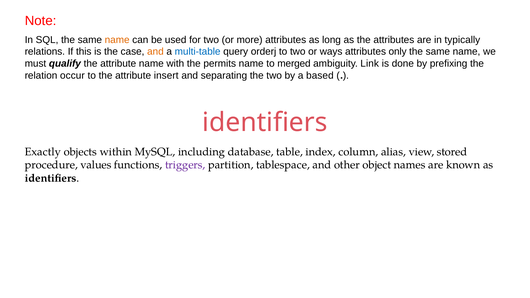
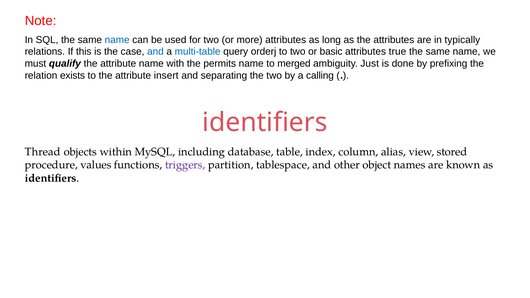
name at (117, 40) colour: orange -> blue
and at (155, 52) colour: orange -> blue
ways: ways -> basic
only: only -> true
Link: Link -> Just
occur: occur -> exists
based: based -> calling
Exactly: Exactly -> Thread
